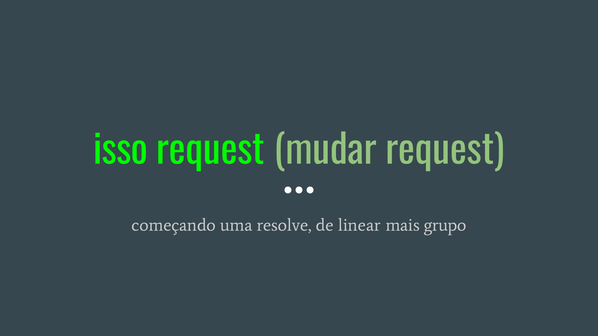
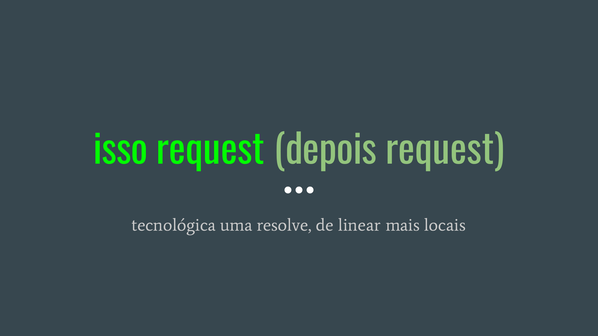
mudar: mudar -> depois
começando: começando -> tecnológica
grupo: grupo -> locais
